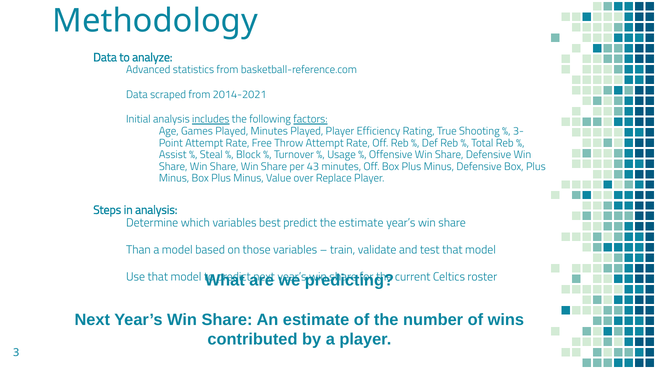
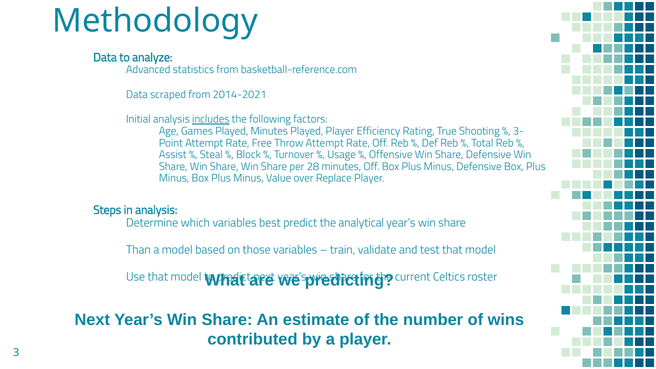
factors underline: present -> none
43: 43 -> 28
the estimate: estimate -> analytical
